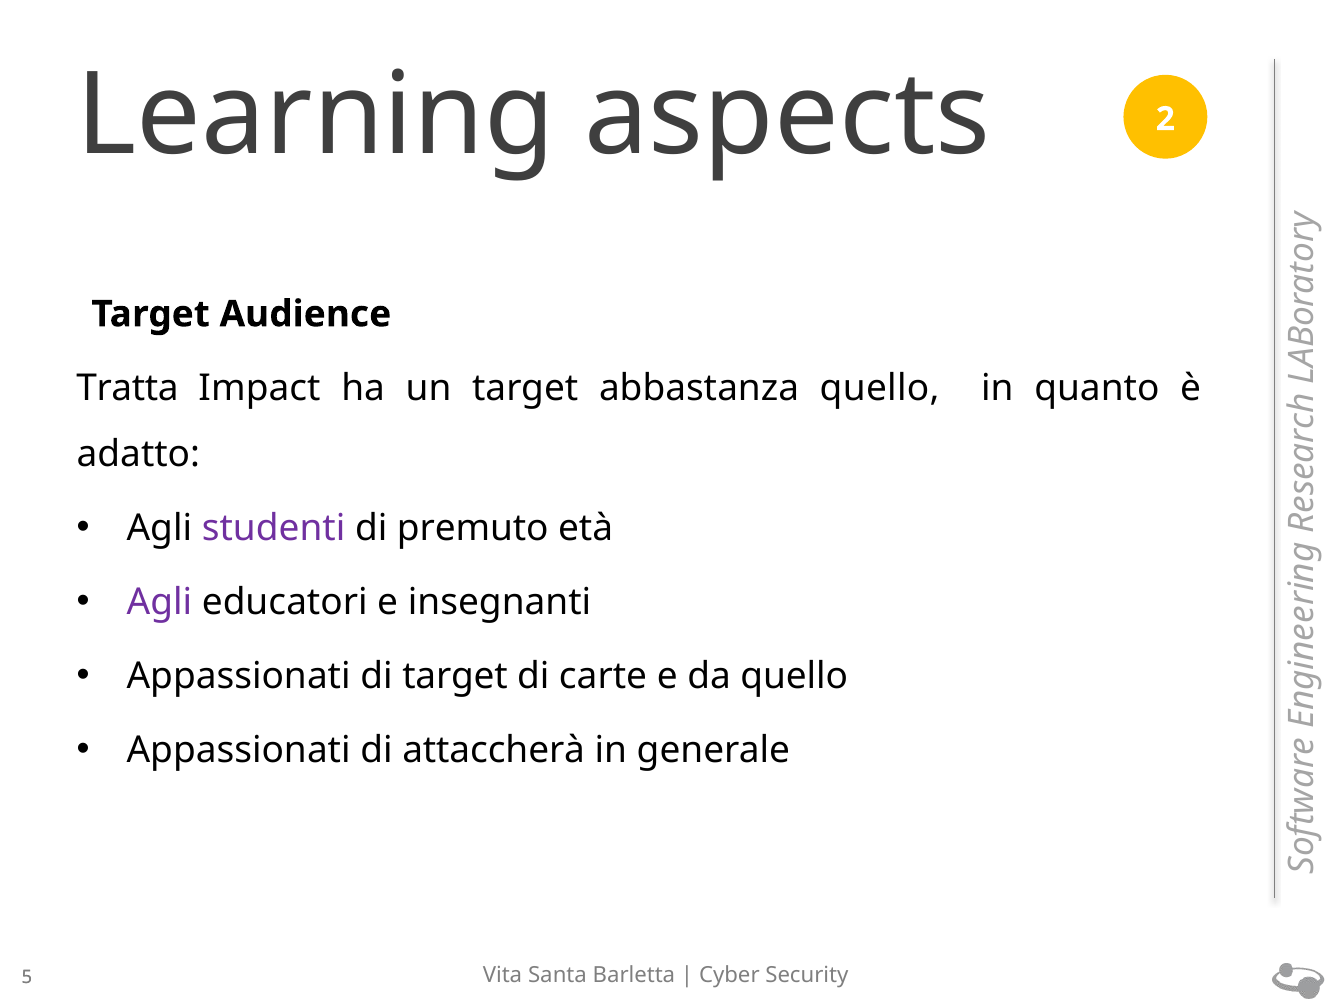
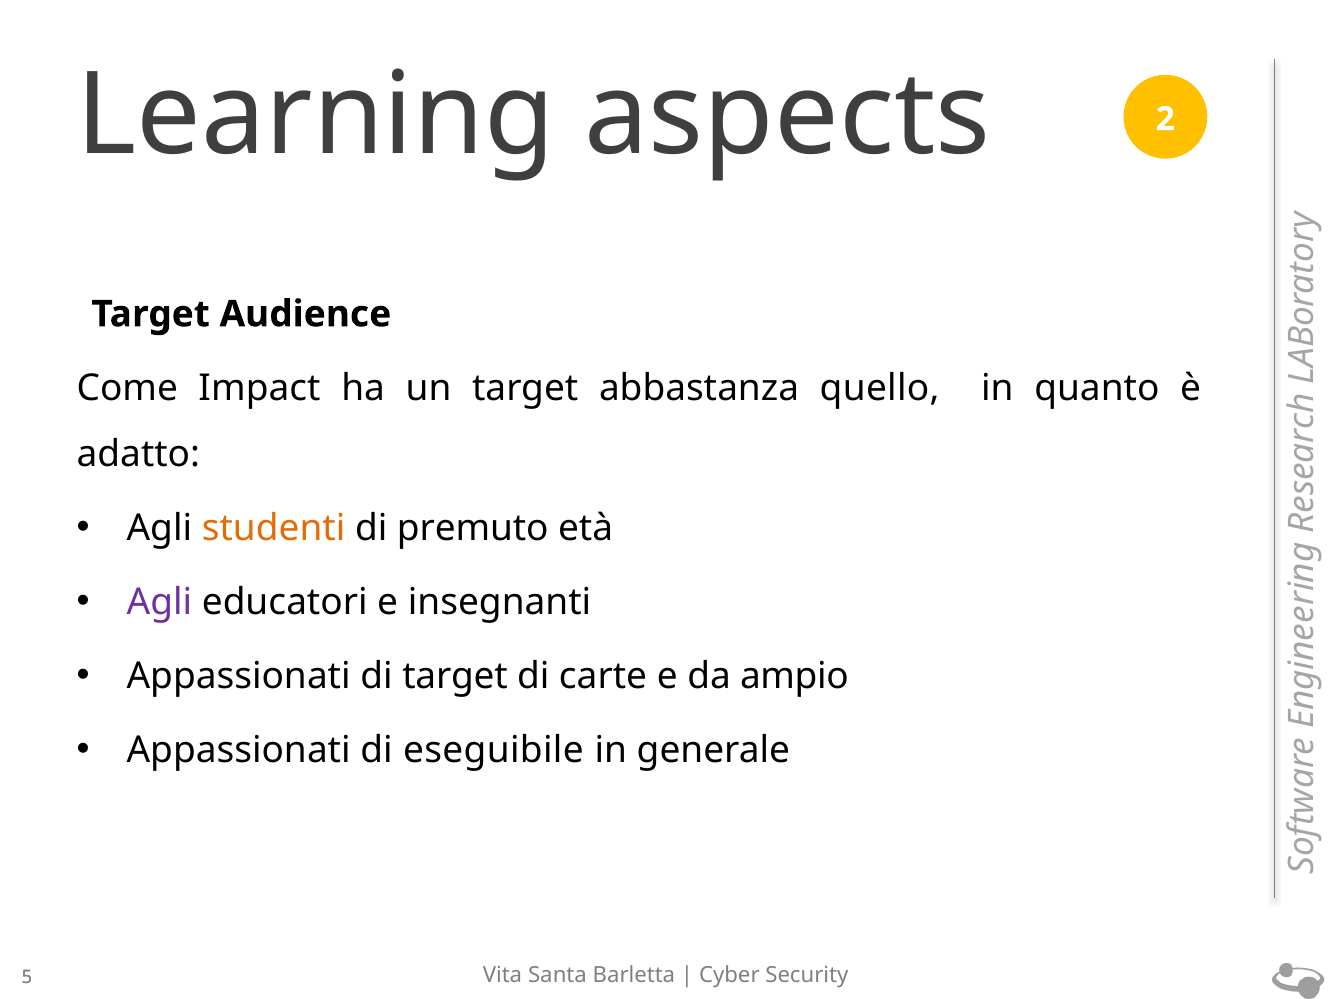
Tratta: Tratta -> Come
studenti colour: purple -> orange
da quello: quello -> ampio
attaccherà: attaccherà -> eseguibile
